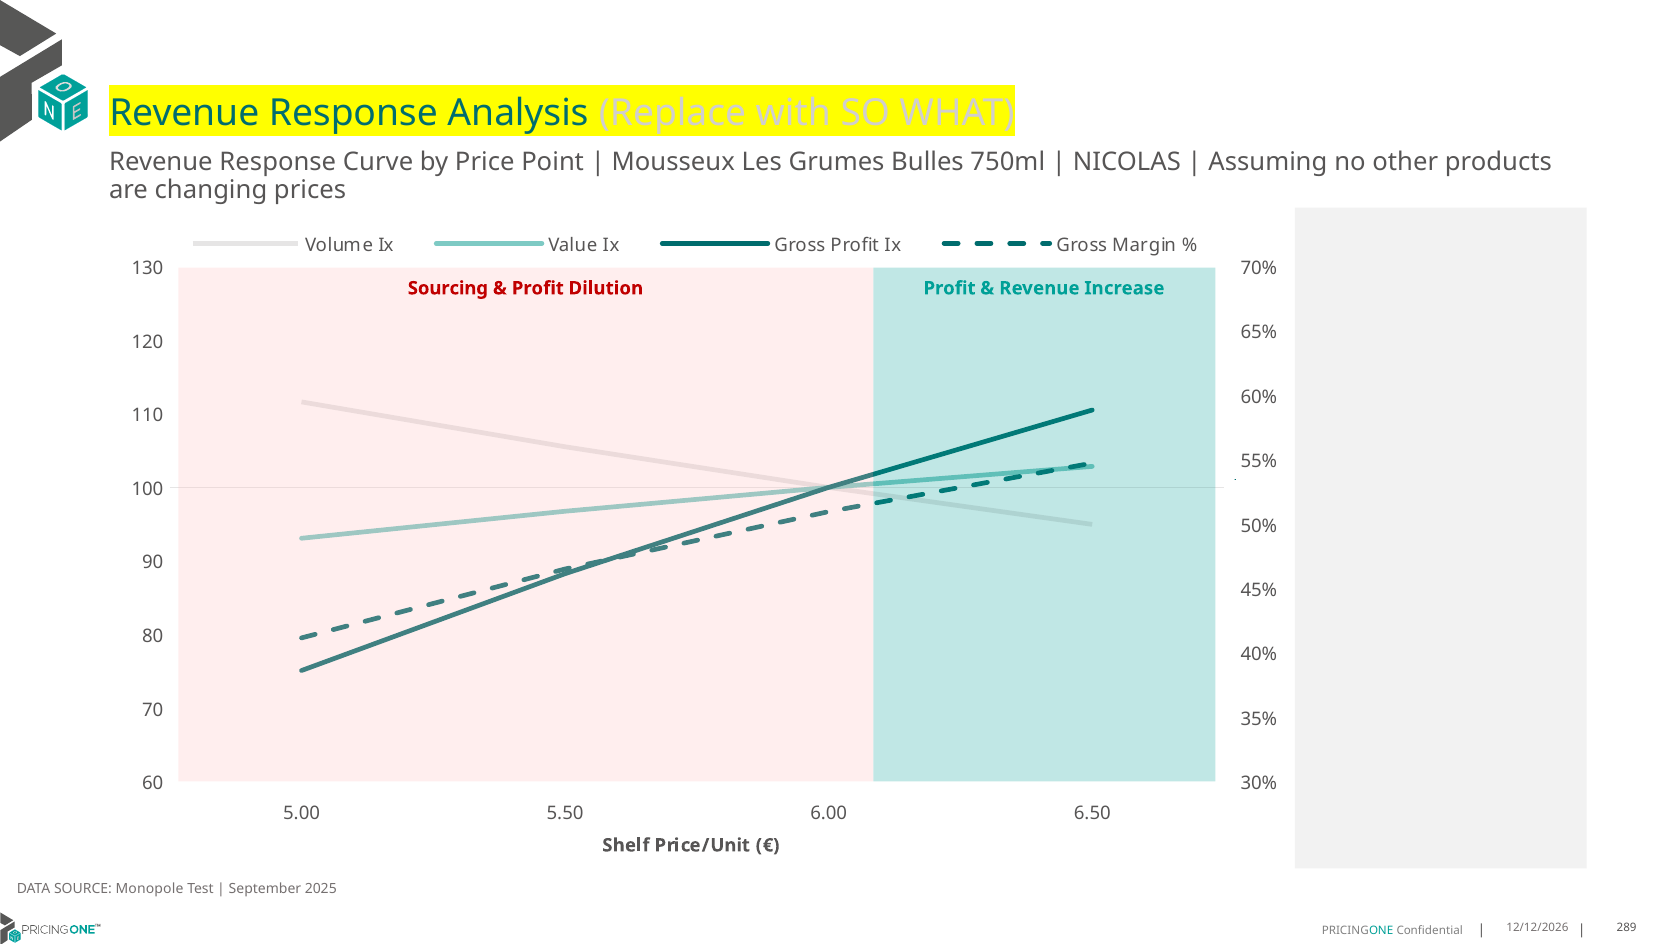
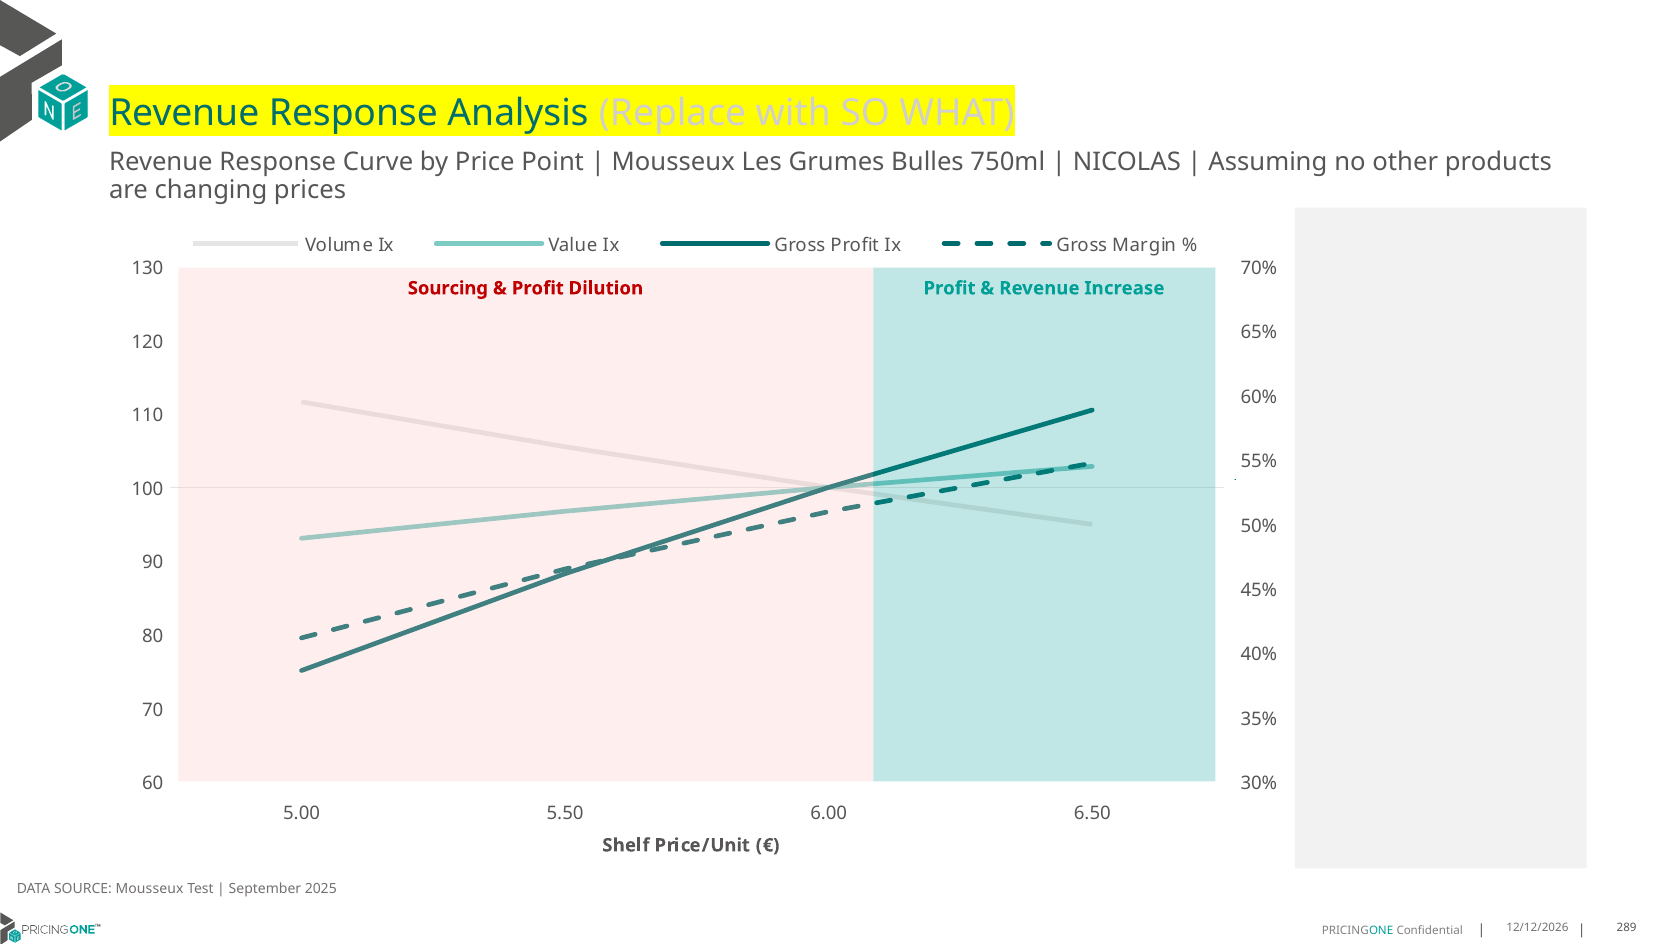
SOURCE Monopole: Monopole -> Mousseux
